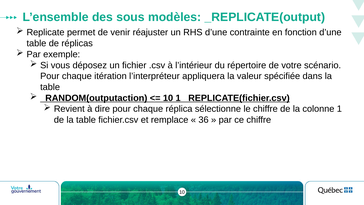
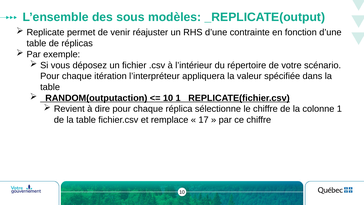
36: 36 -> 17
